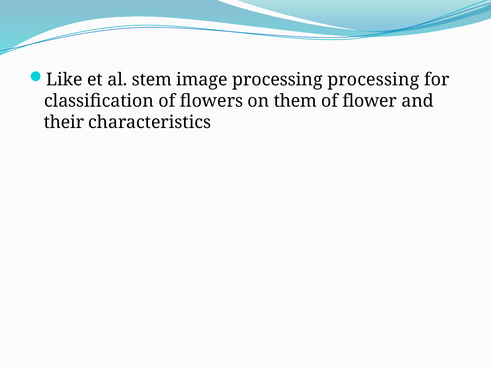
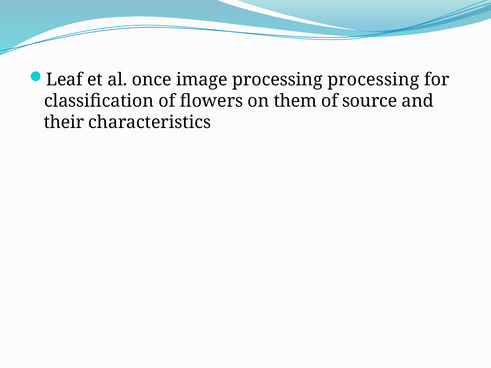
Like: Like -> Leaf
stem: stem -> once
flower: flower -> source
